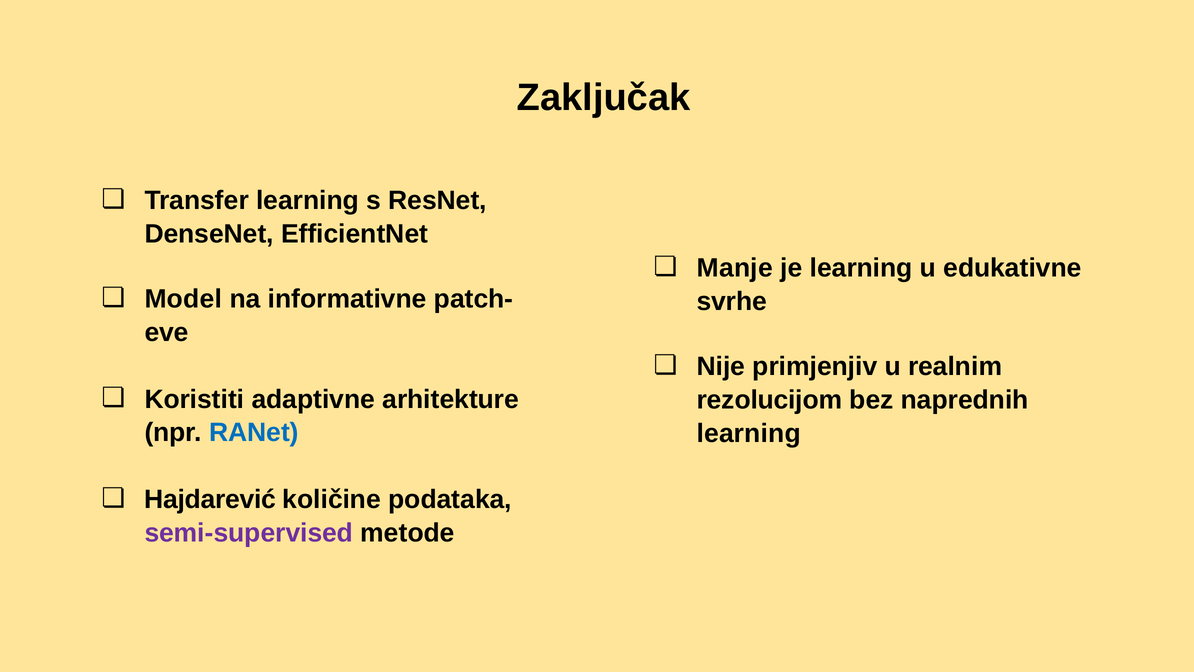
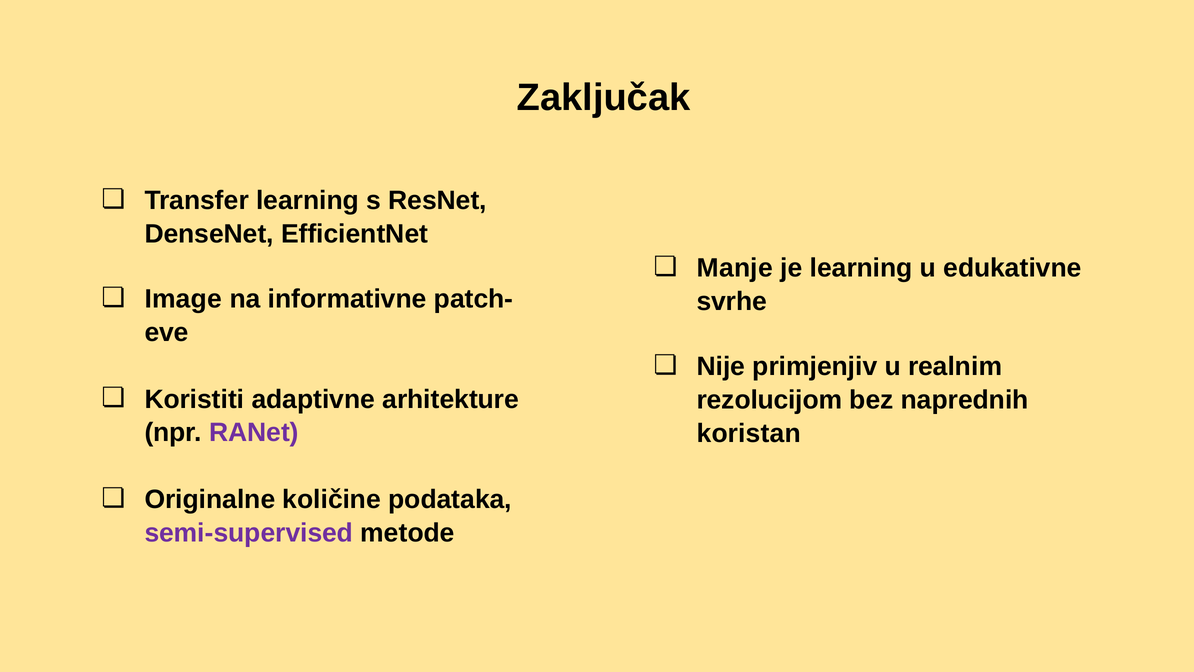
Model: Model -> Image
RANet colour: blue -> purple
learning at (749, 433): learning -> koristan
Hajdarević: Hajdarević -> Originalne
